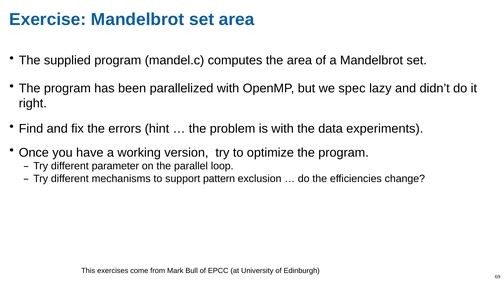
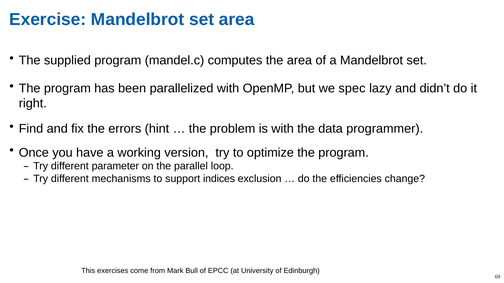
experiments: experiments -> programmer
pattern: pattern -> indices
